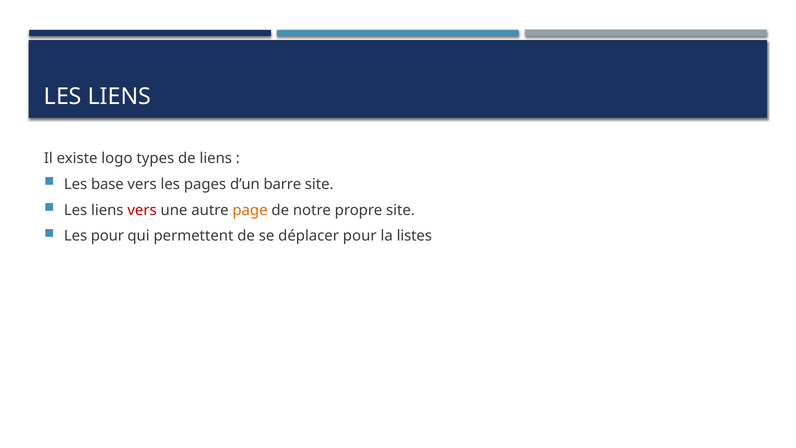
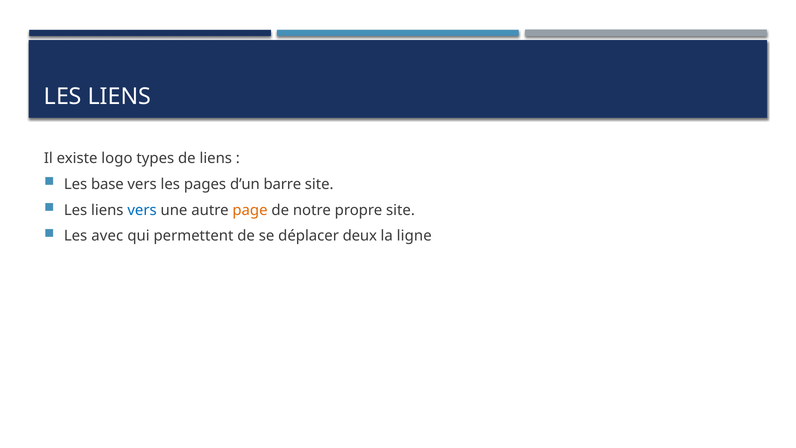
vers at (142, 210) colour: red -> blue
Les pour: pour -> avec
déplacer pour: pour -> deux
listes: listes -> ligne
